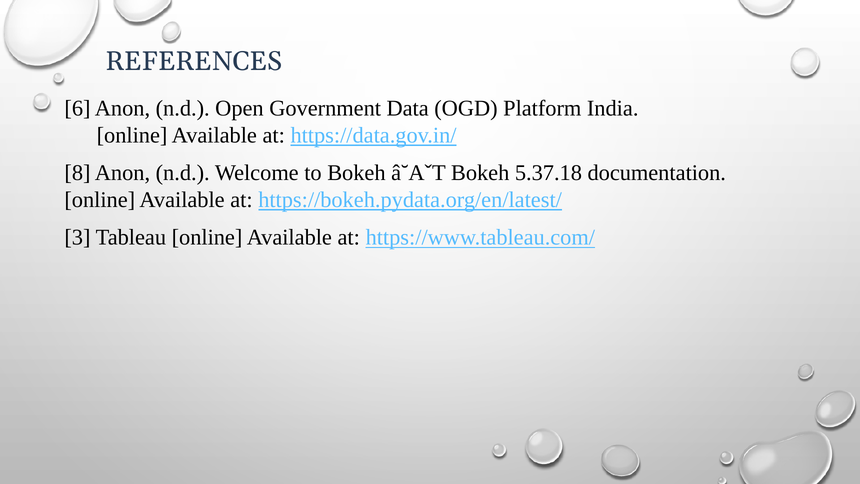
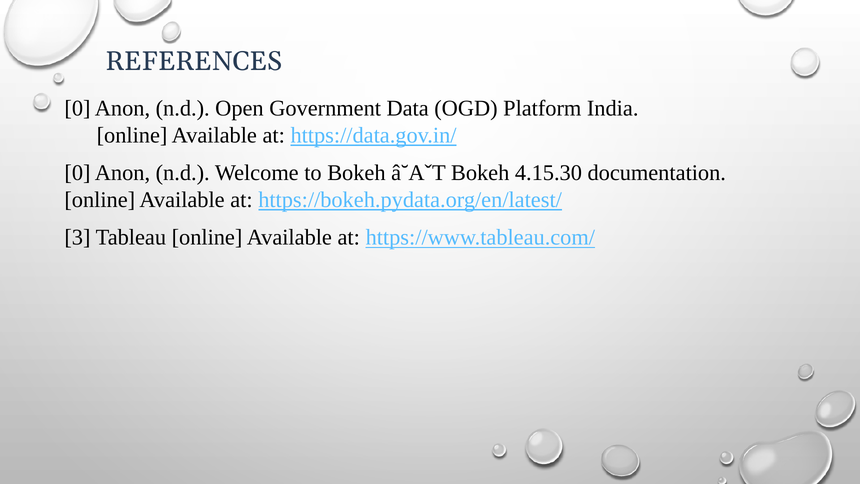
6 at (77, 108): 6 -> 0
8 at (77, 173): 8 -> 0
5.37.18: 5.37.18 -> 4.15.30
